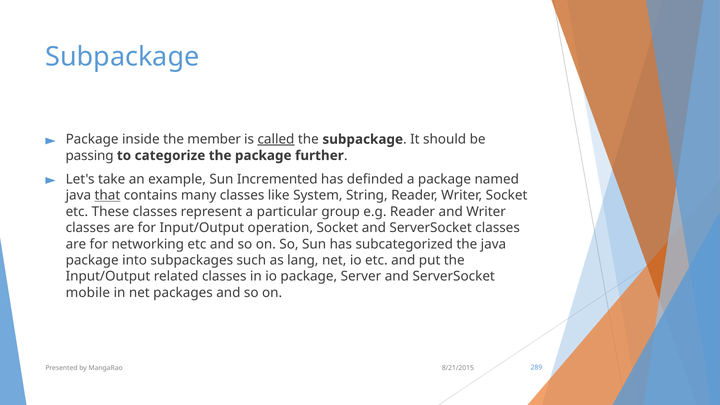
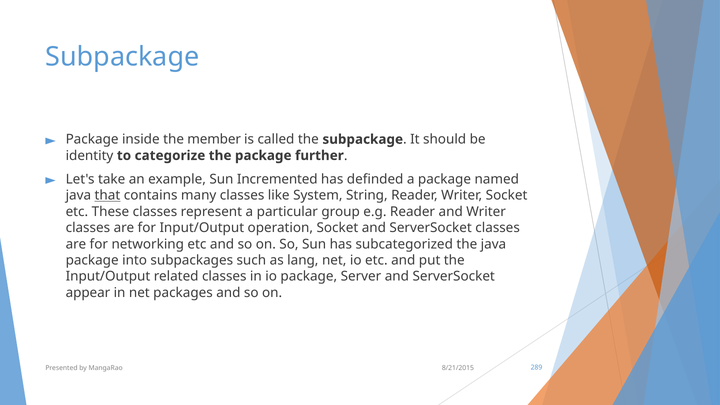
called underline: present -> none
passing: passing -> identity
mobile: mobile -> appear
